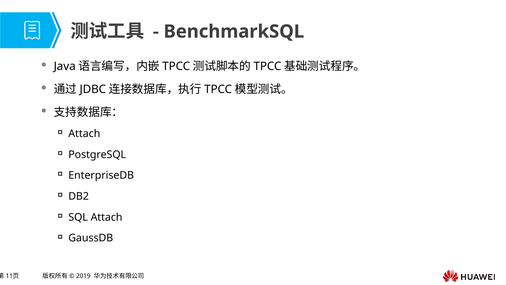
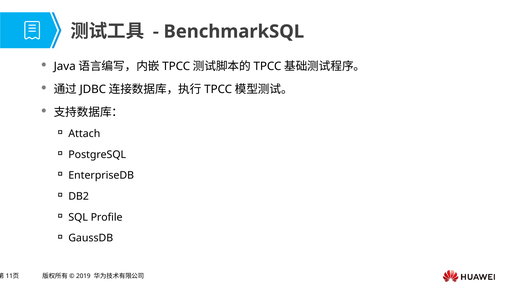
SQL Attach: Attach -> Profile
